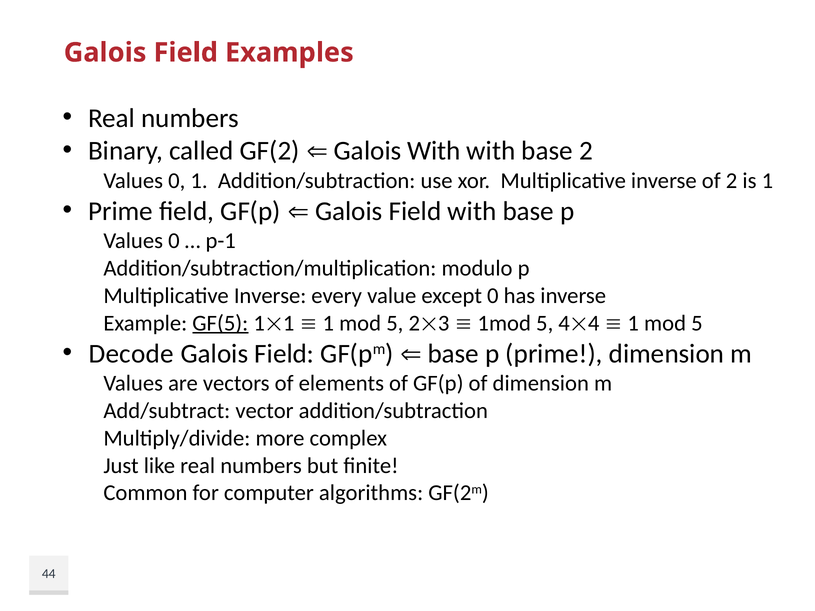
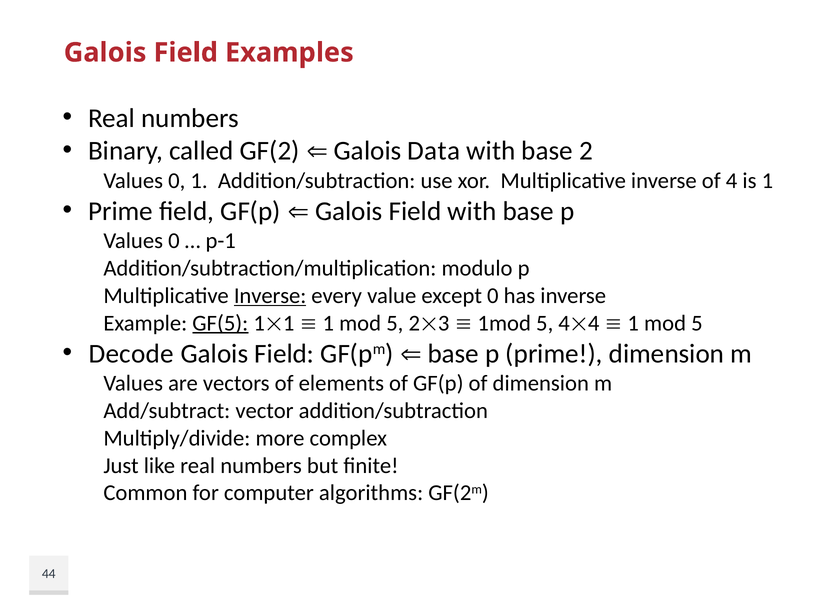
Galois With: With -> Data
of 2: 2 -> 4
Inverse at (270, 296) underline: none -> present
